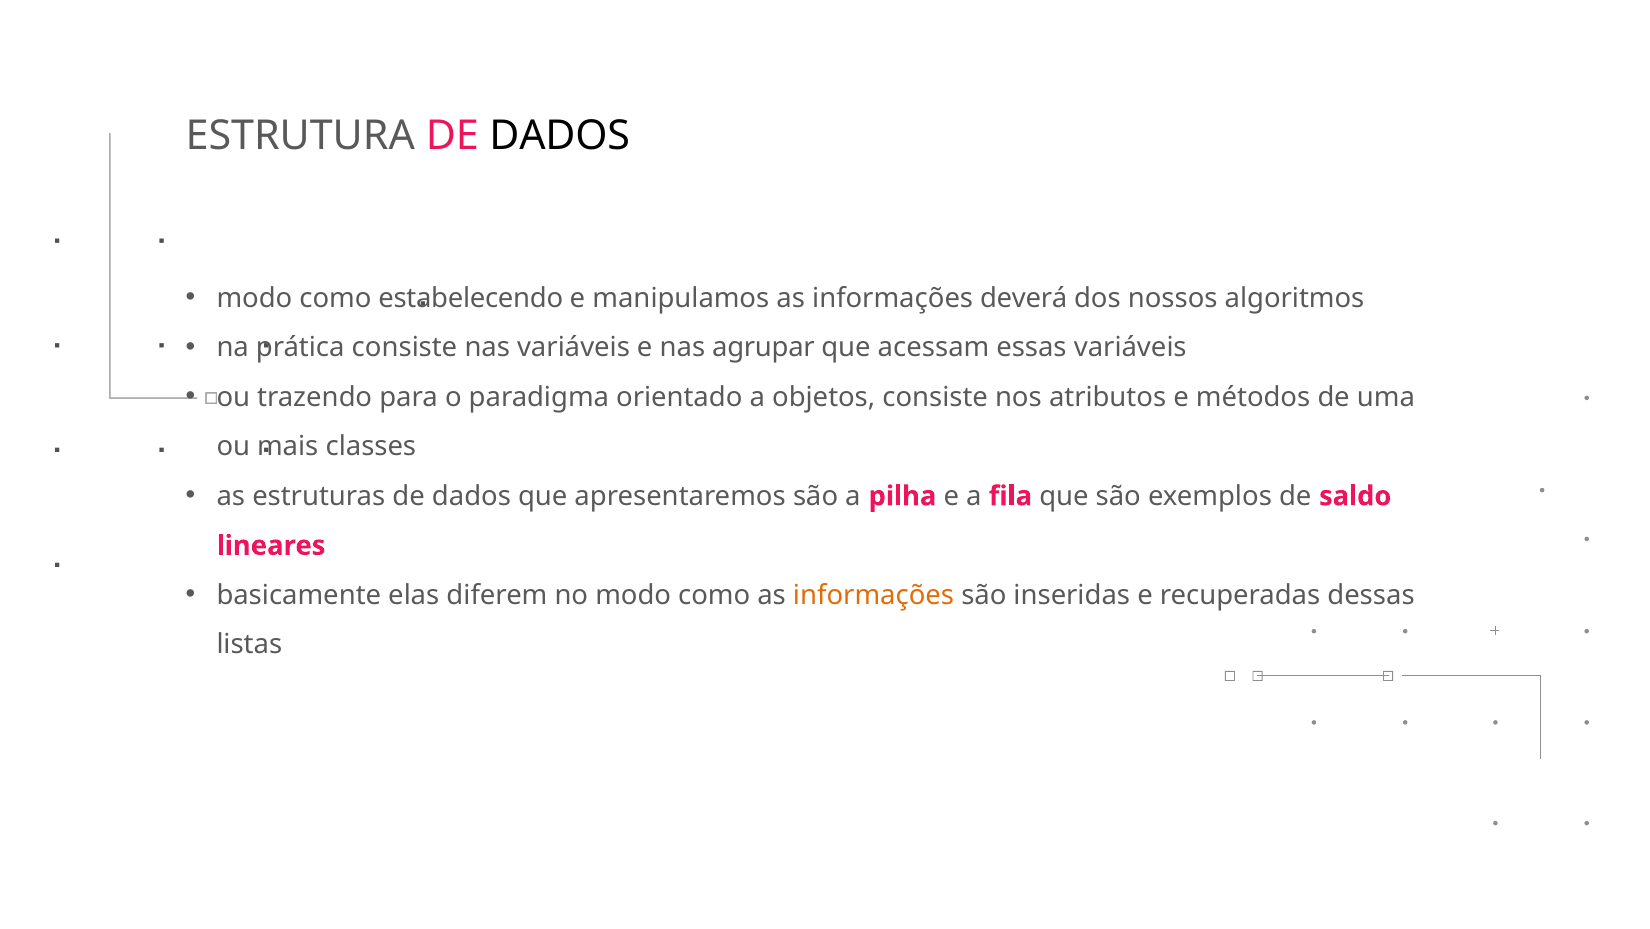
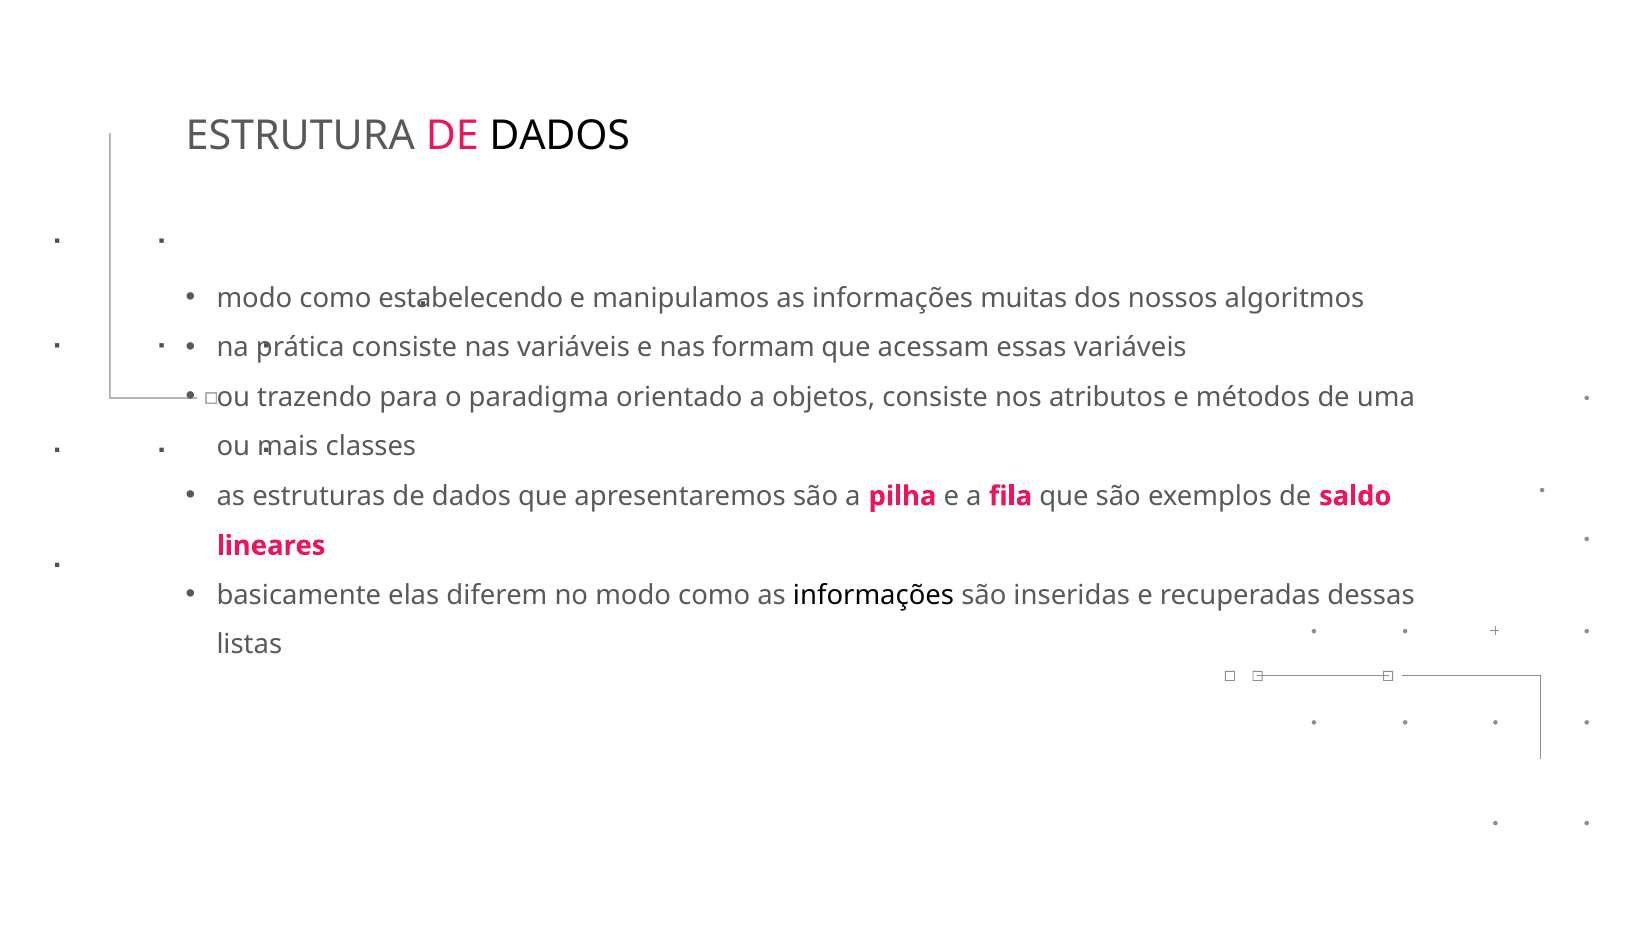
deverá: deverá -> muitas
agrupar: agrupar -> formam
informações at (874, 595) colour: orange -> black
